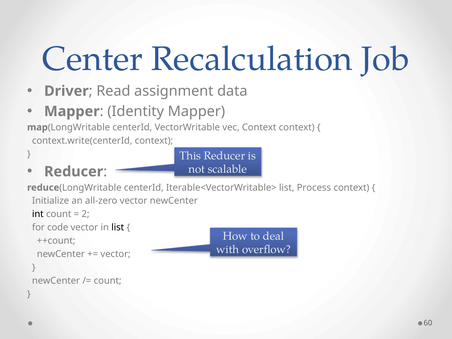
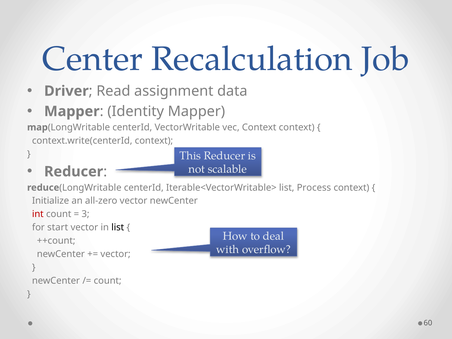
int colour: black -> red
2: 2 -> 3
code: code -> start
